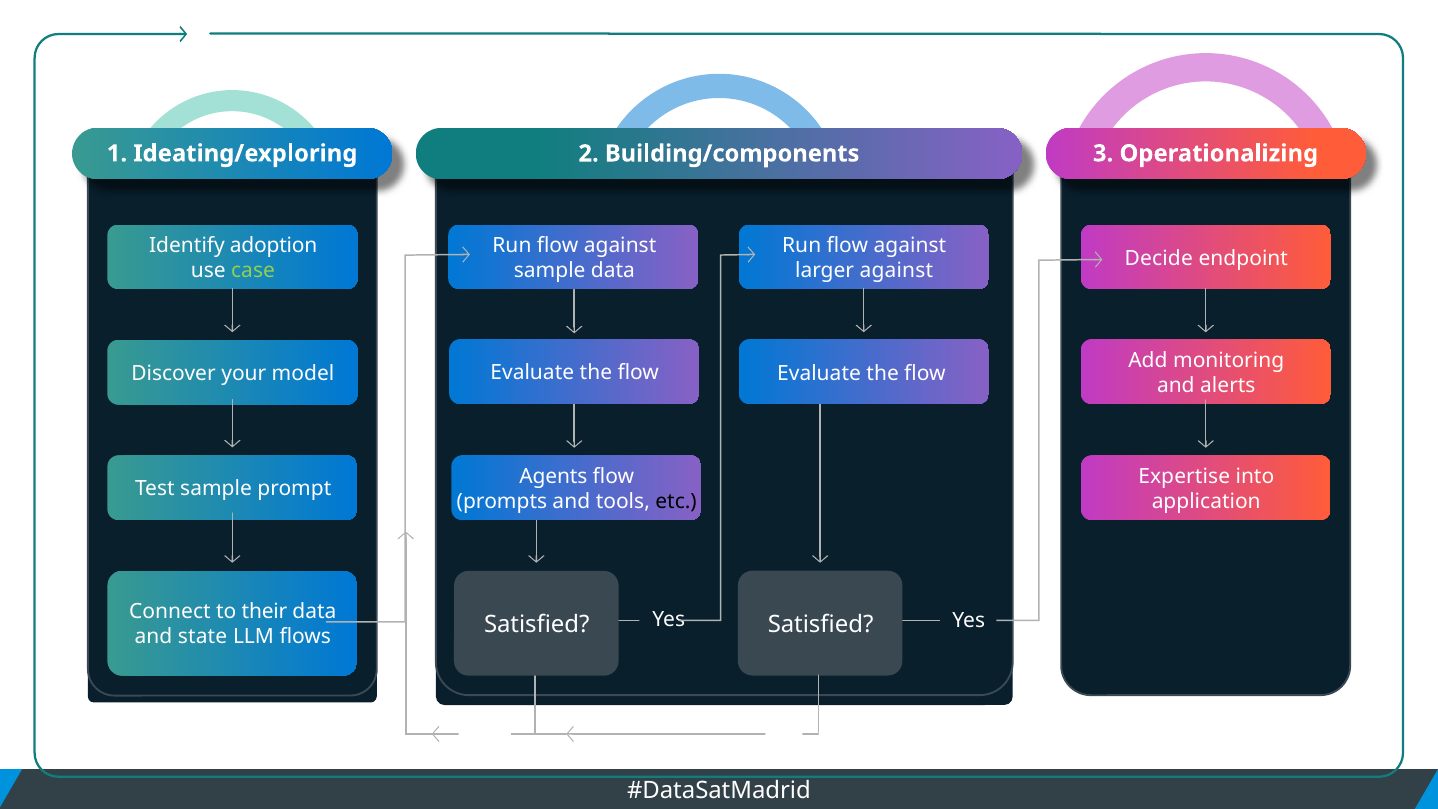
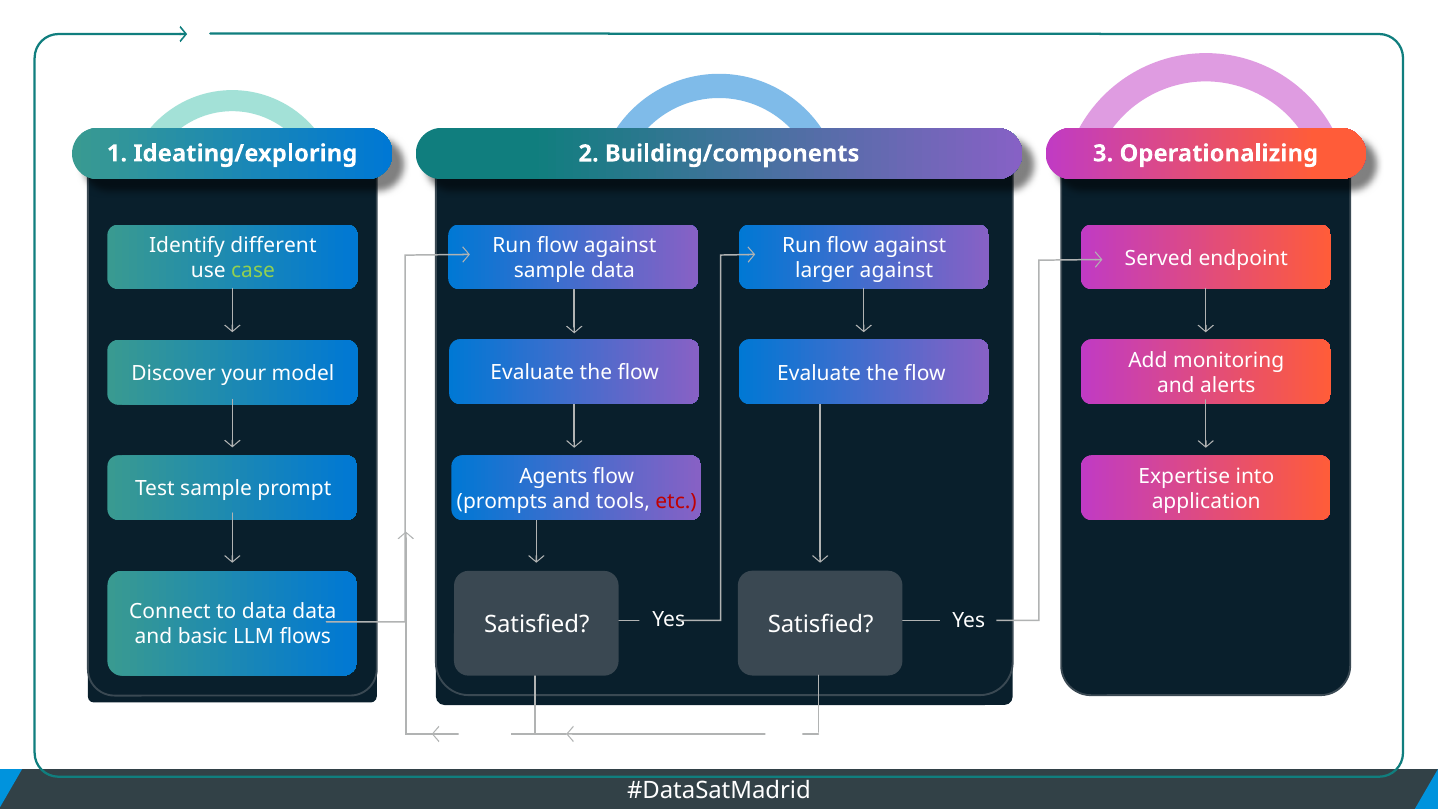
adoption: adoption -> different
Decide: Decide -> Served
etc colour: black -> red
to their: their -> data
state: state -> basic
